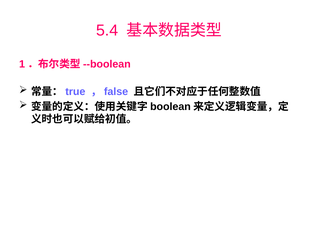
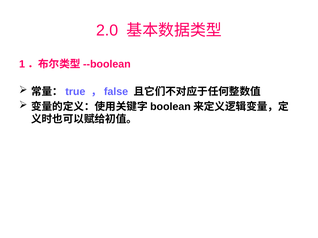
5.4: 5.4 -> 2.0
